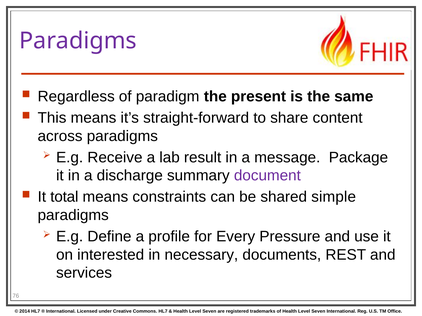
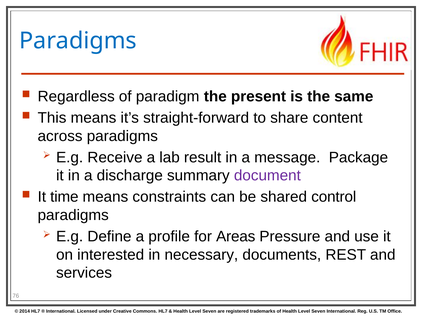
Paradigms at (78, 41) colour: purple -> blue
total: total -> time
simple: simple -> control
Every: Every -> Areas
